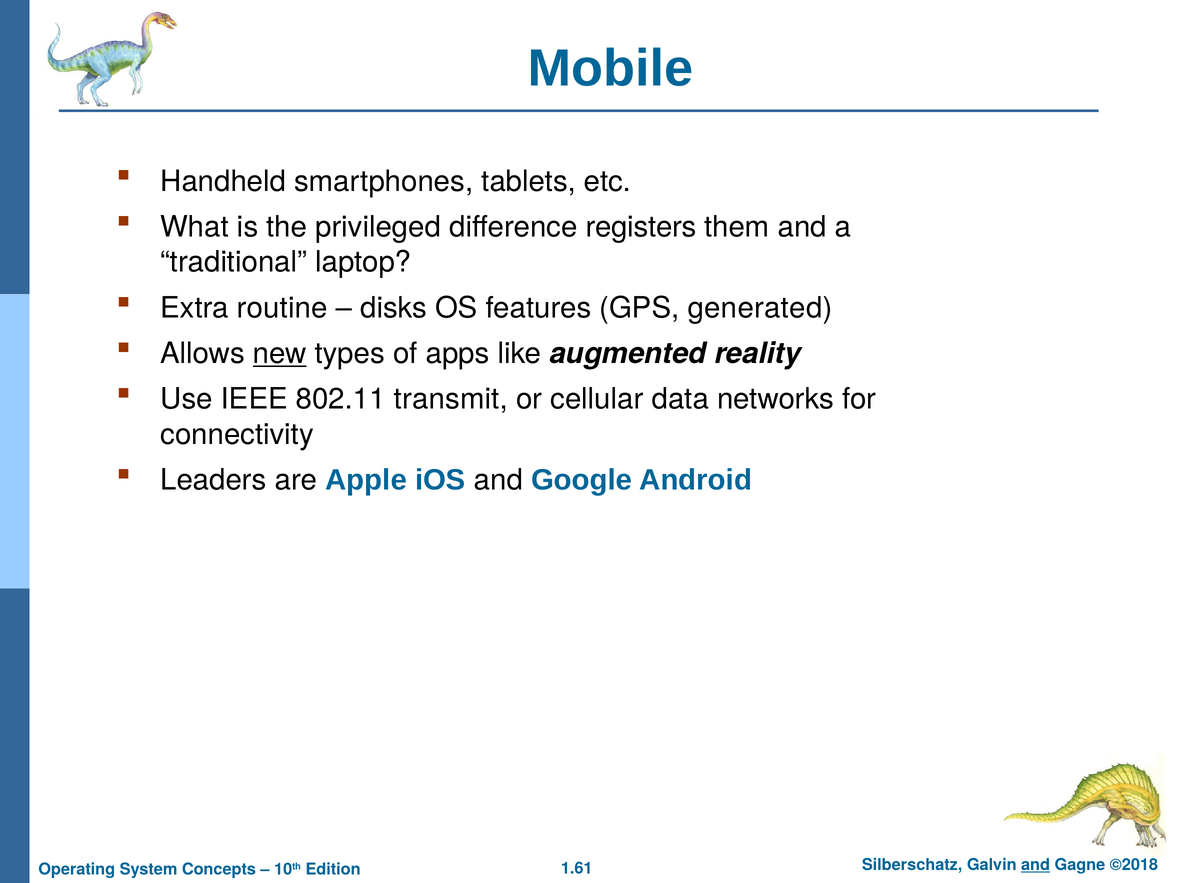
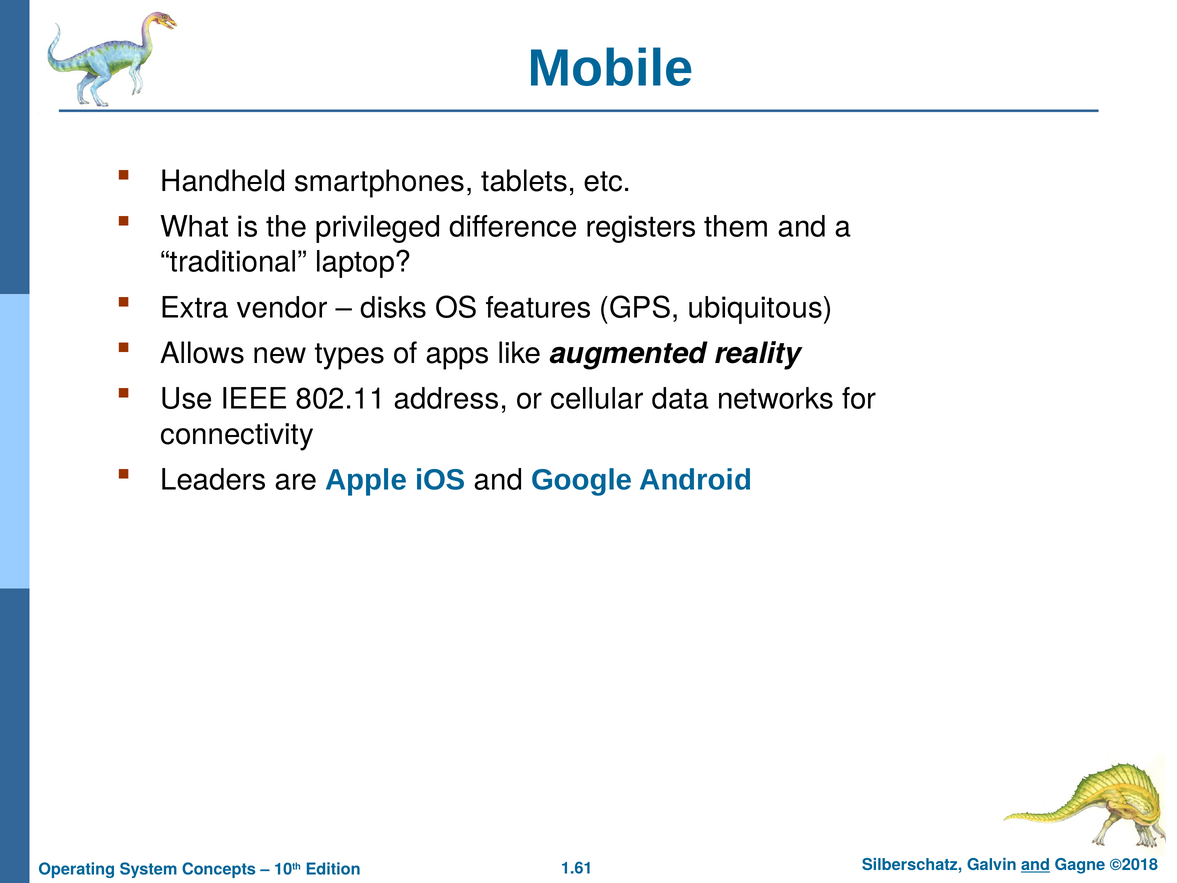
routine: routine -> vendor
generated: generated -> ubiquitous
new underline: present -> none
transmit: transmit -> address
